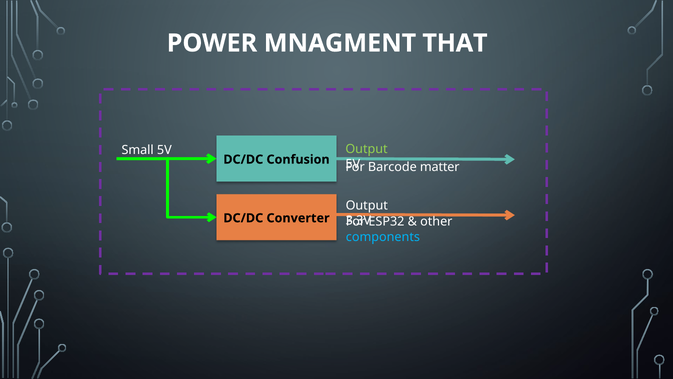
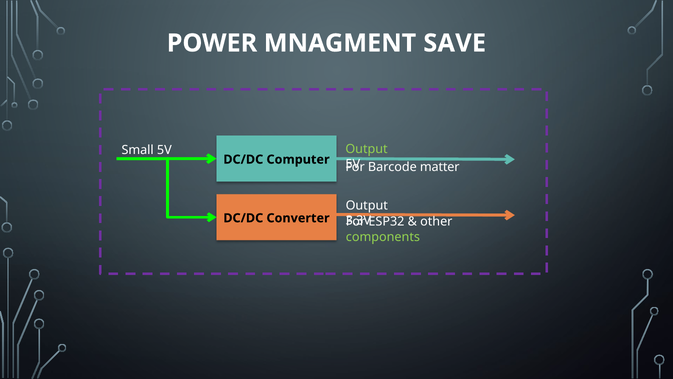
THAT: THAT -> SAVE
Confusion: Confusion -> Computer
components colour: light blue -> light green
